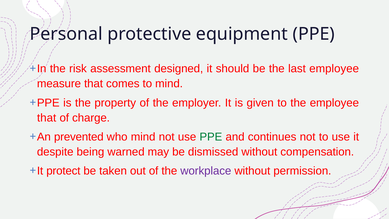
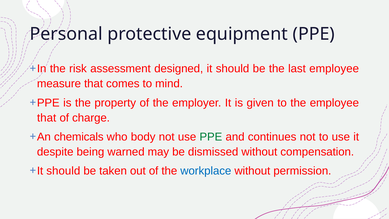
prevented: prevented -> chemicals
who mind: mind -> body
protect at (63, 171): protect -> should
workplace colour: purple -> blue
